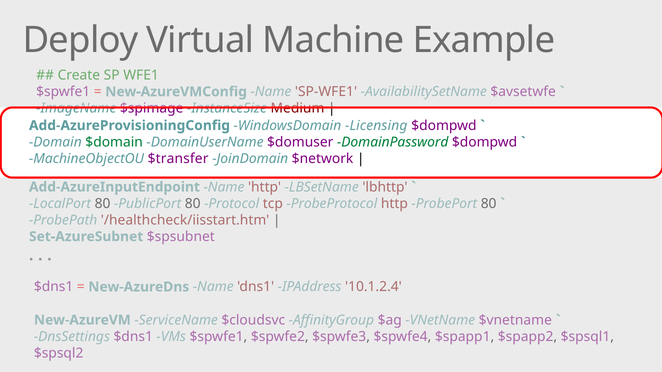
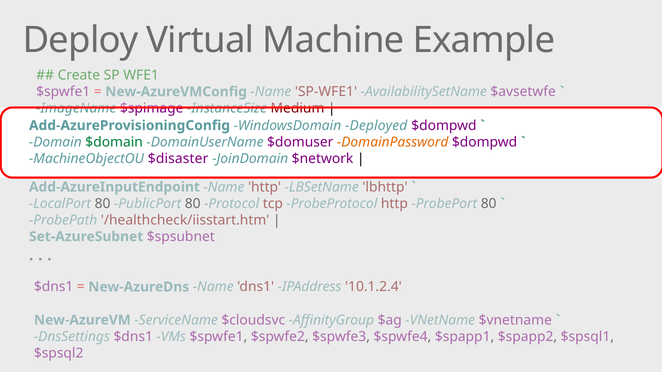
Licensing: Licensing -> Deployed
DomainPassword colour: green -> orange
$transfer: $transfer -> $disaster
